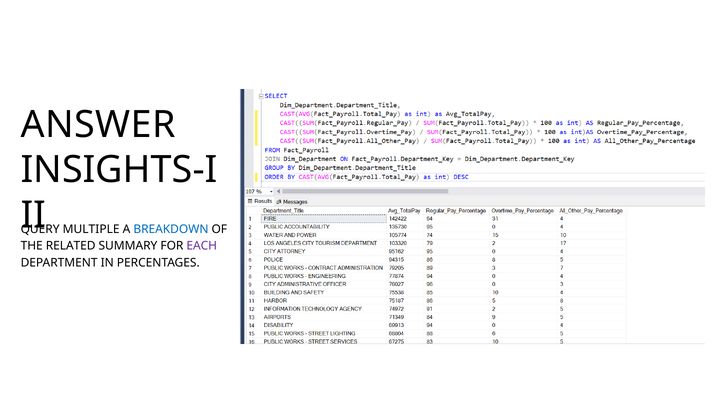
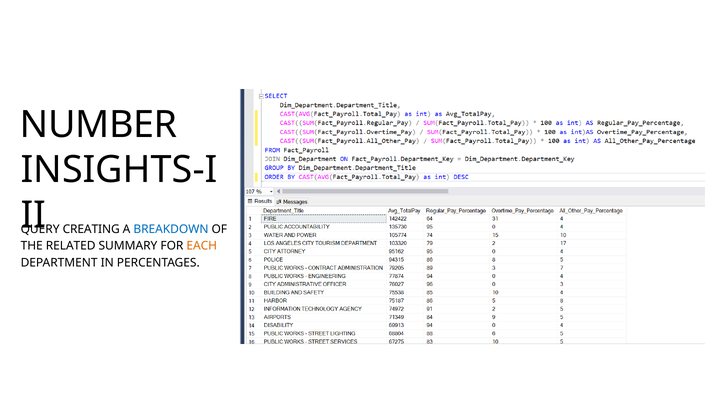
ANSWER: ANSWER -> NUMBER
MULTIPLE: MULTIPLE -> CREATING
EACH colour: purple -> orange
